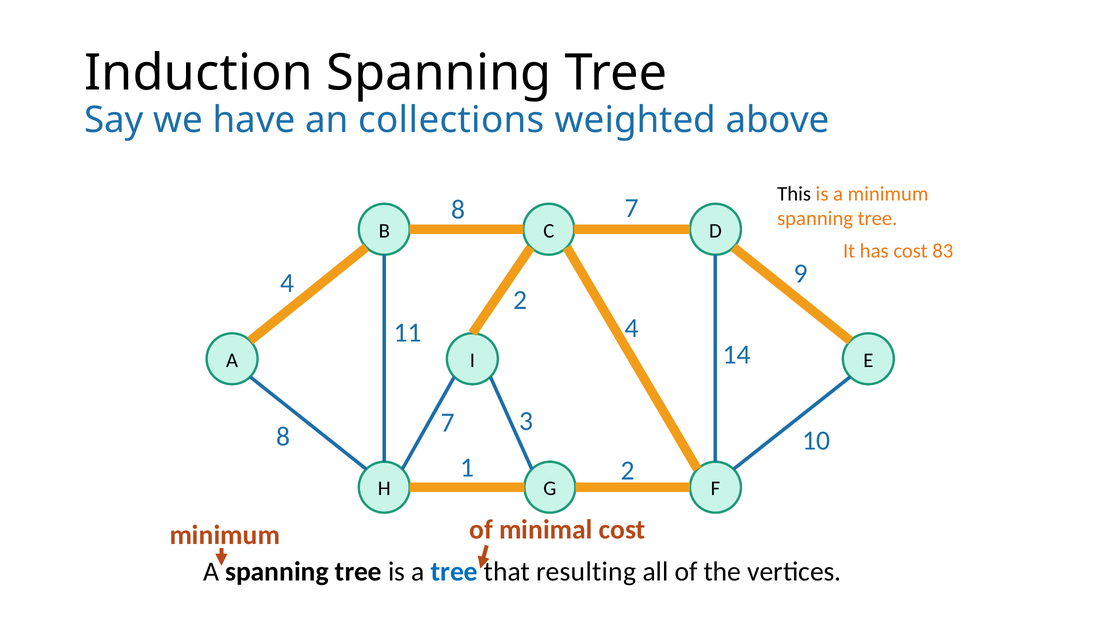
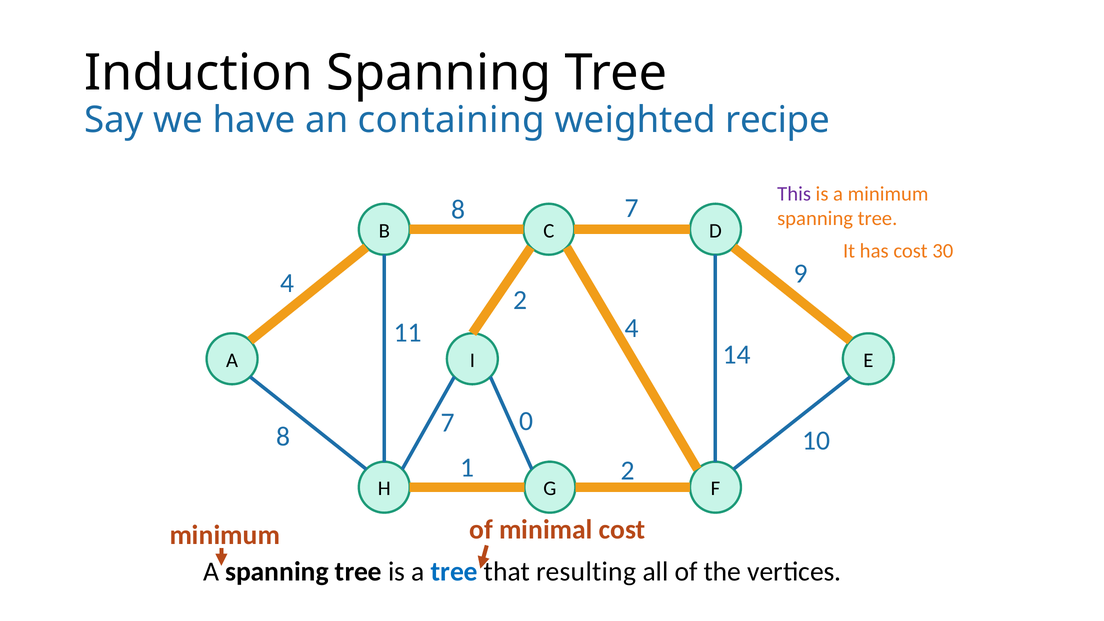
collections: collections -> containing
above: above -> recipe
This colour: black -> purple
83: 83 -> 30
3: 3 -> 0
